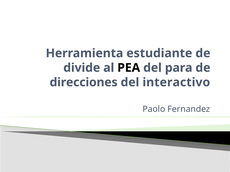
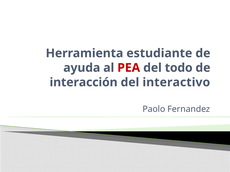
divide: divide -> ayuda
PEA colour: black -> red
para: para -> todo
direcciones: direcciones -> interacción
